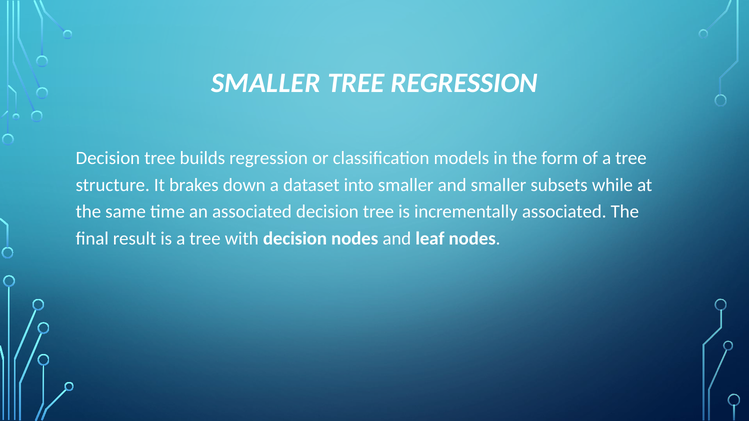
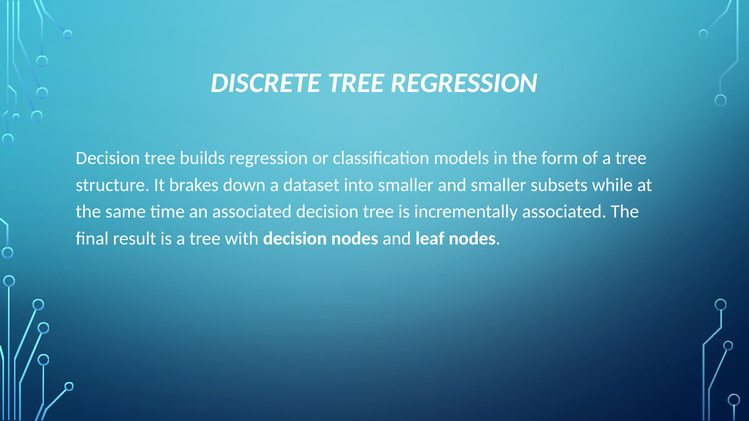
SMALLER at (266, 83): SMALLER -> DISCRETE
